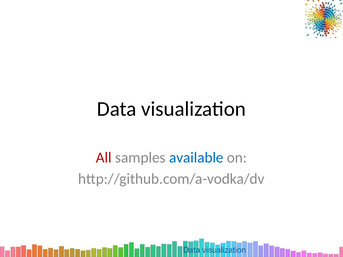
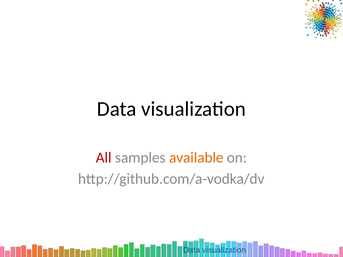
available colour: blue -> orange
